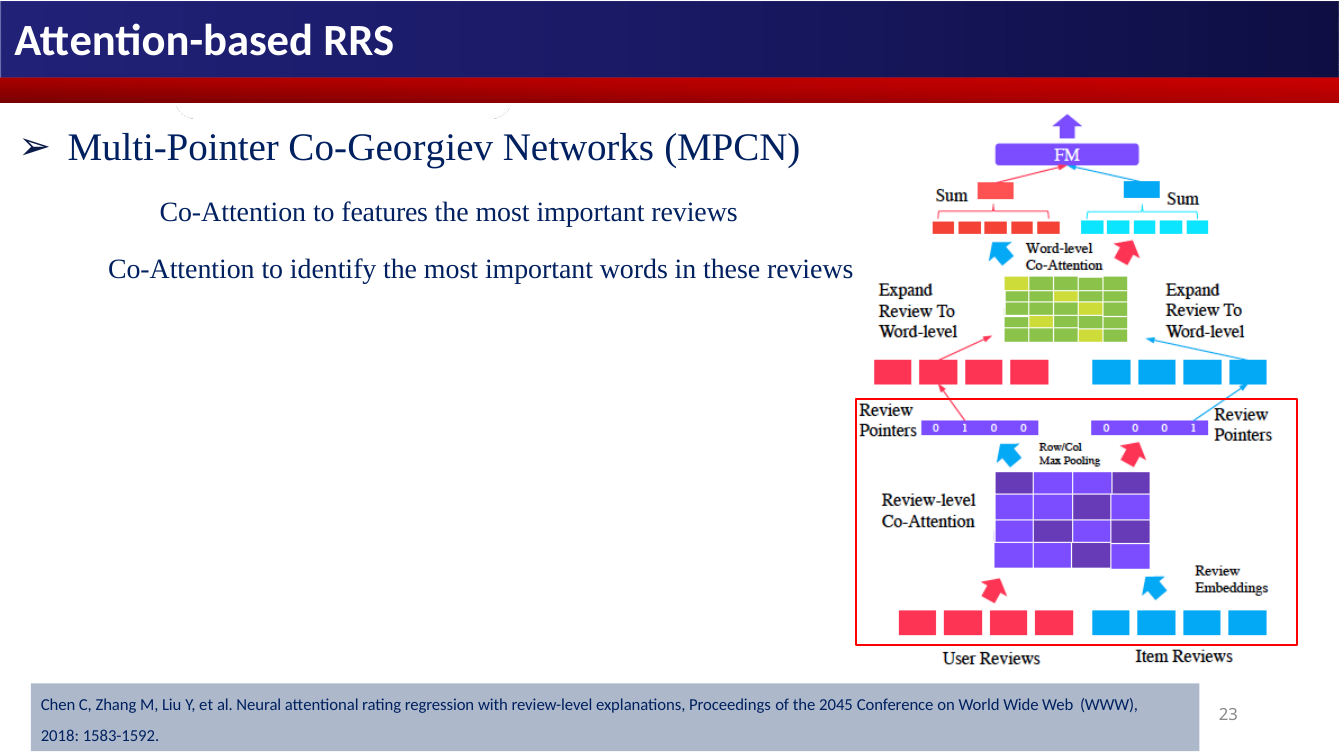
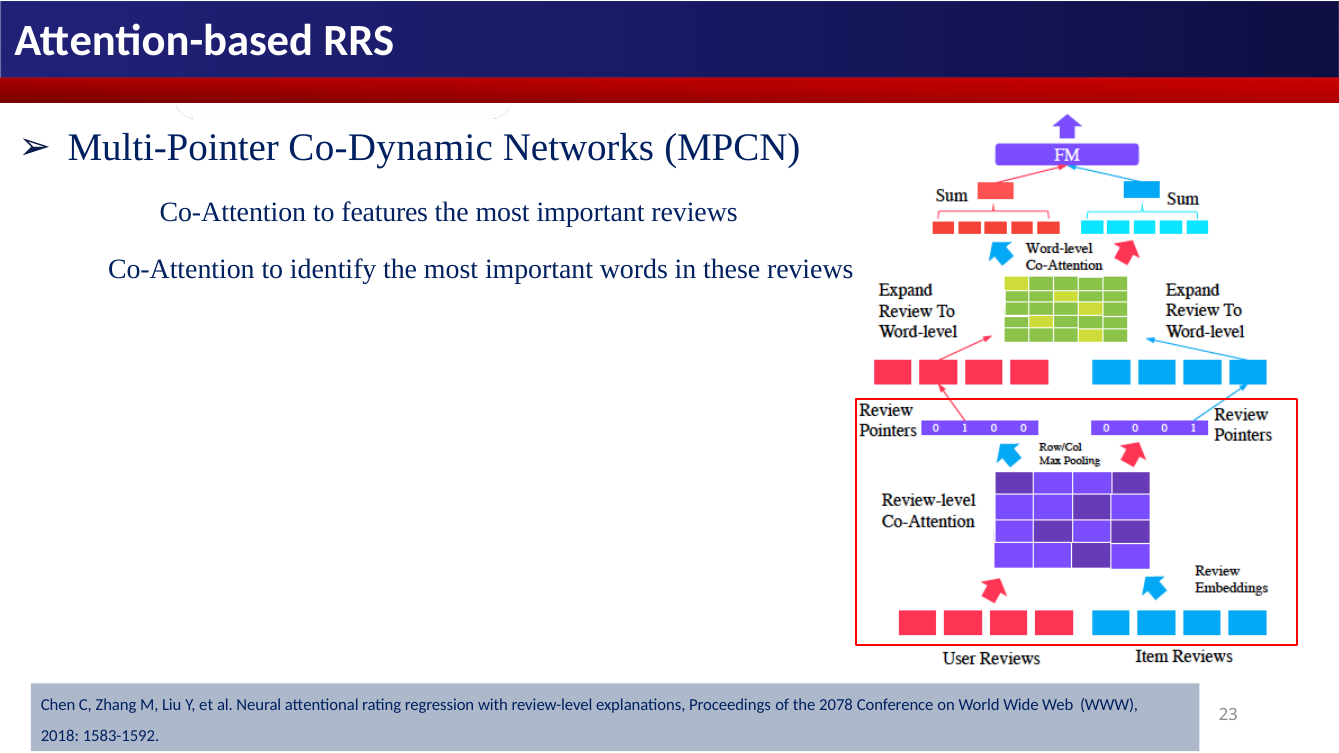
Co-Georgiev: Co-Georgiev -> Co-Dynamic
2045: 2045 -> 2078
